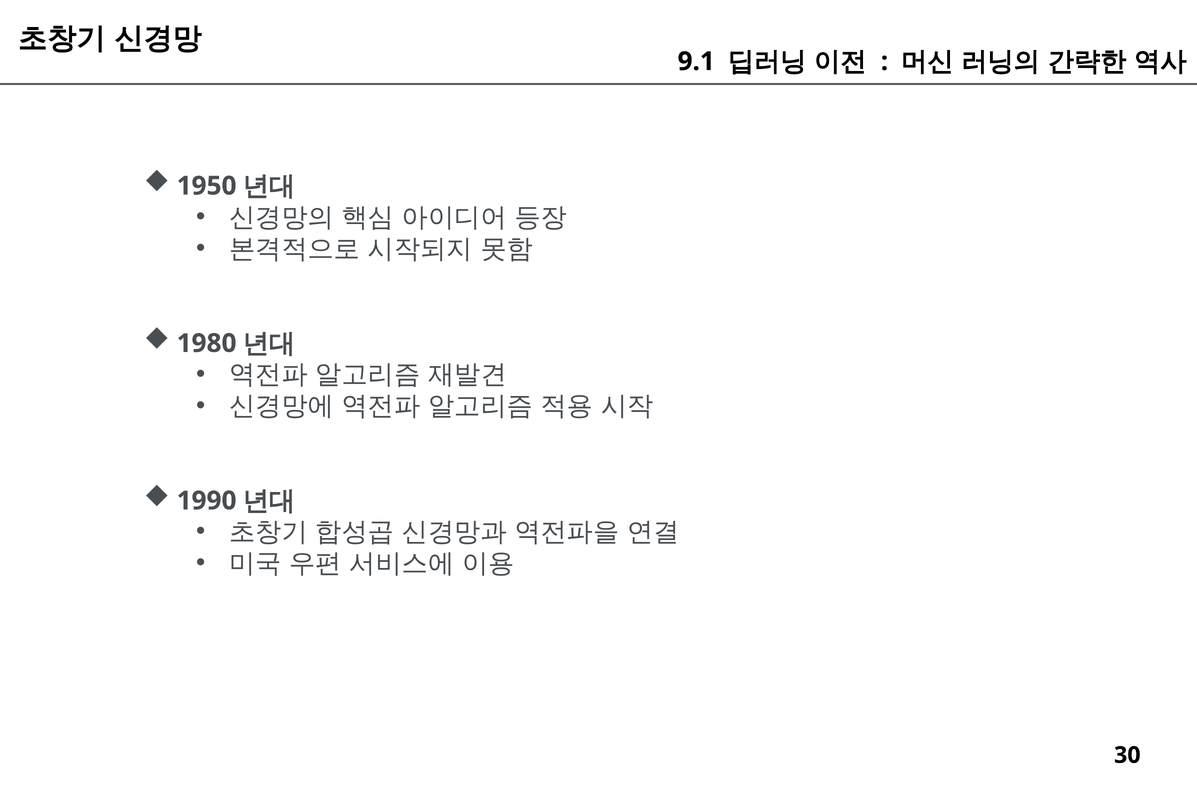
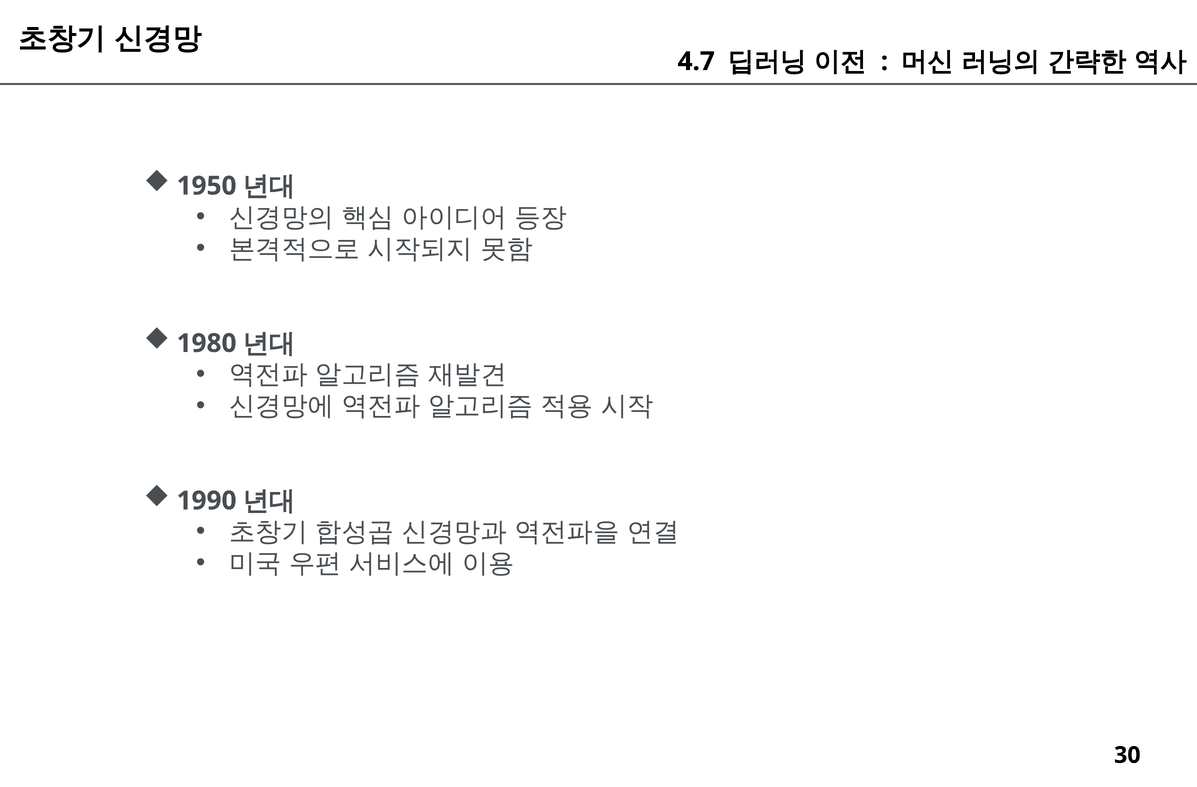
9.1: 9.1 -> 4.7
